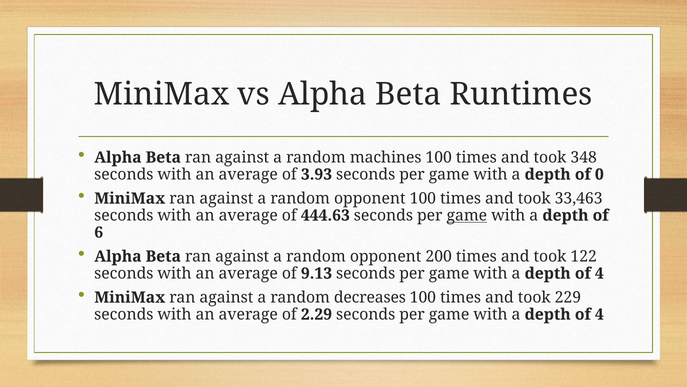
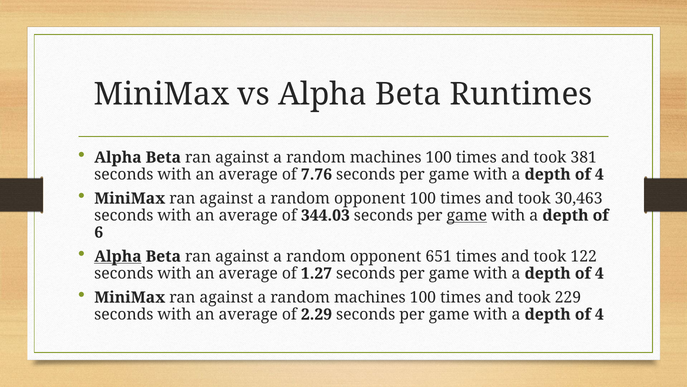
348: 348 -> 381
3.93: 3.93 -> 7.76
0 at (599, 174): 0 -> 4
33,463: 33,463 -> 30,463
444.63: 444.63 -> 344.03
Alpha at (118, 256) underline: none -> present
200: 200 -> 651
9.13: 9.13 -> 1.27
decreases at (370, 297): decreases -> machines
